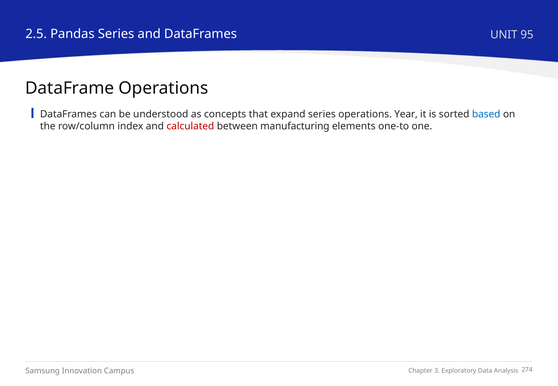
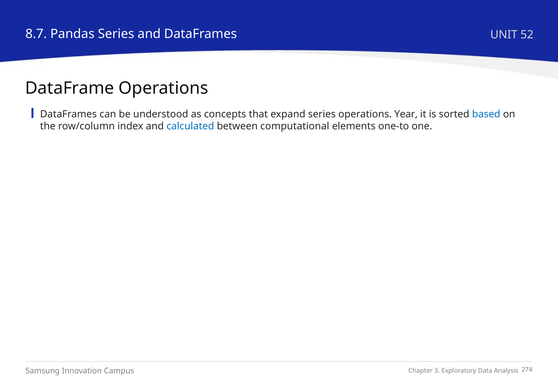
2.5: 2.5 -> 8.7
95: 95 -> 52
calculated colour: red -> blue
manufacturing: manufacturing -> computational
